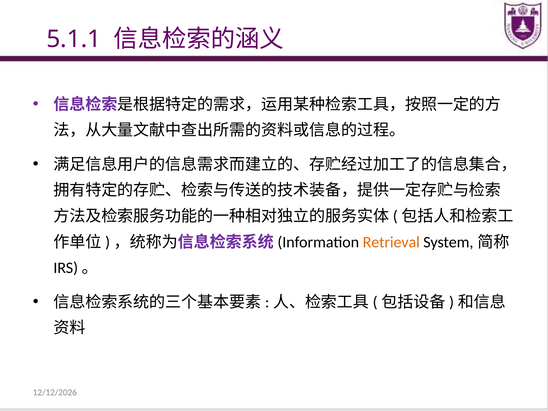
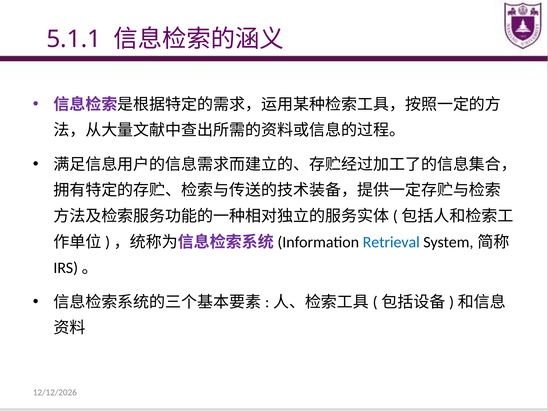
Retrieval colour: orange -> blue
